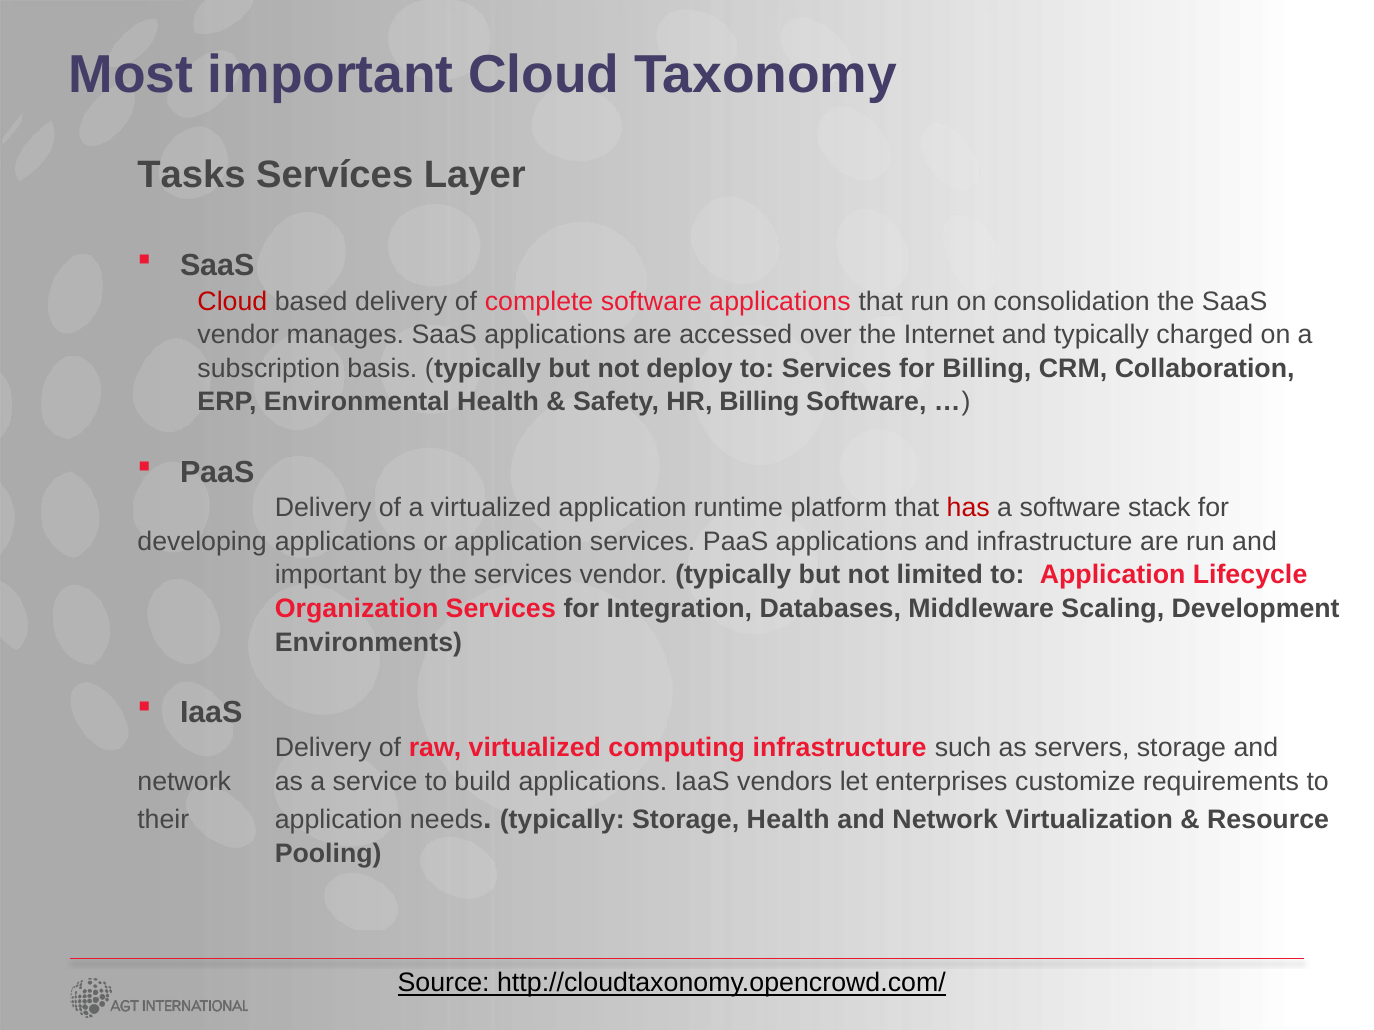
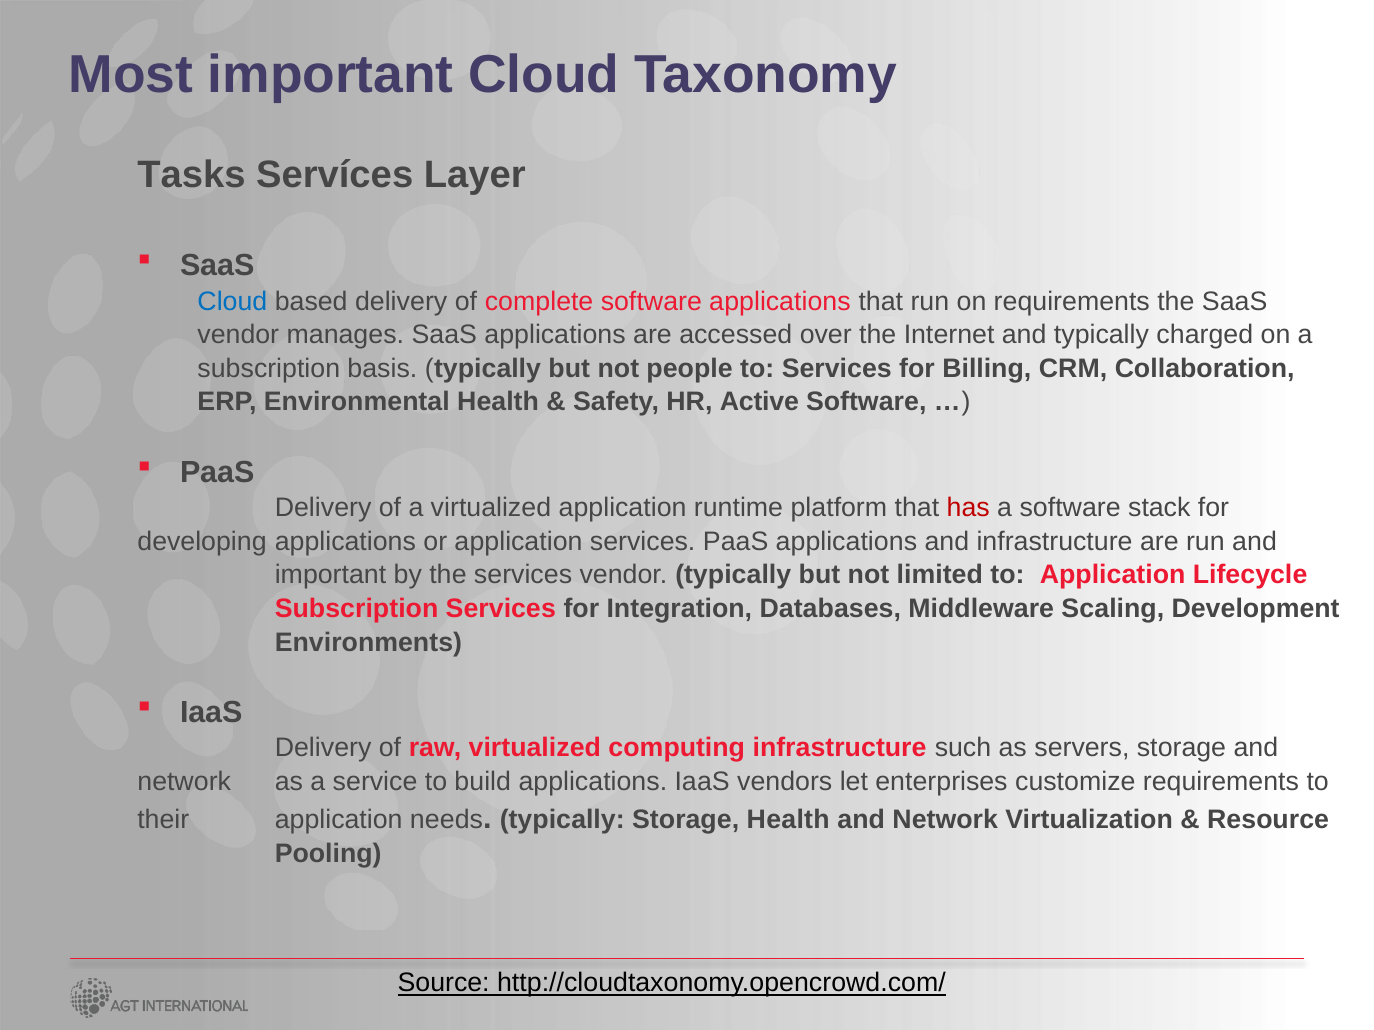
Cloud at (232, 301) colour: red -> blue
on consolidation: consolidation -> requirements
deploy: deploy -> people
HR Billing: Billing -> Active
Organization at (357, 609): Organization -> Subscription
